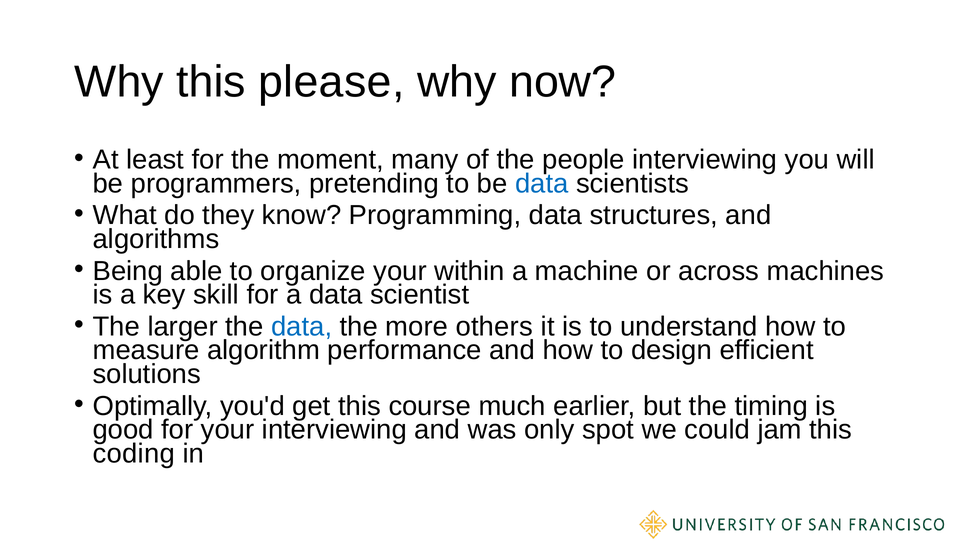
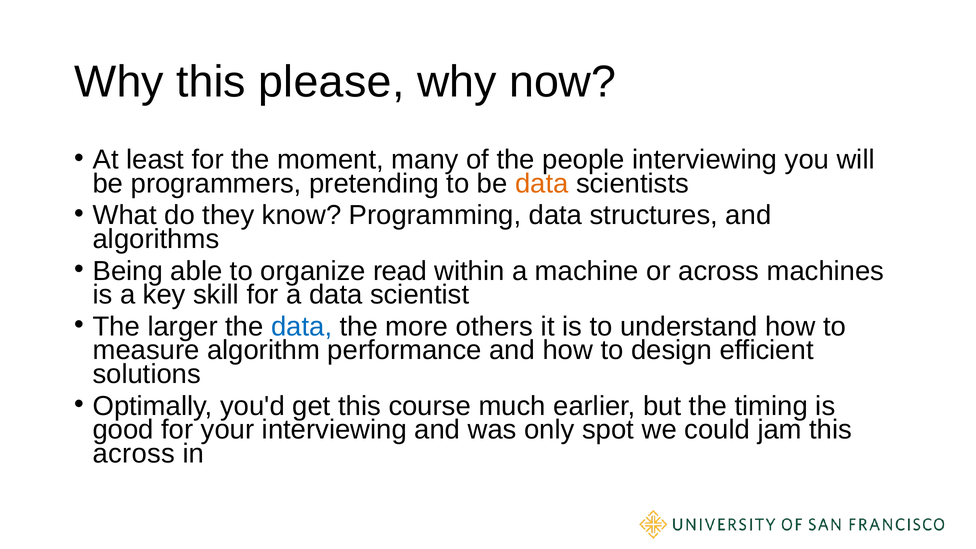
data at (542, 183) colour: blue -> orange
organize your: your -> read
coding at (134, 453): coding -> across
